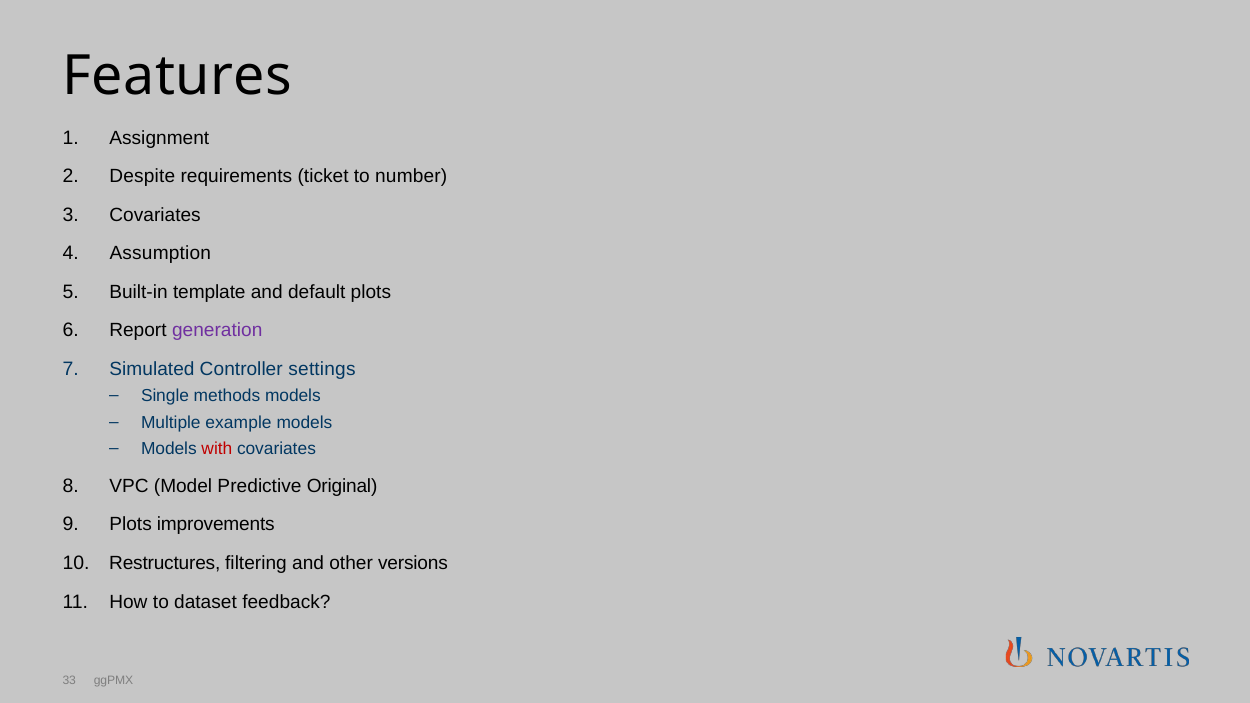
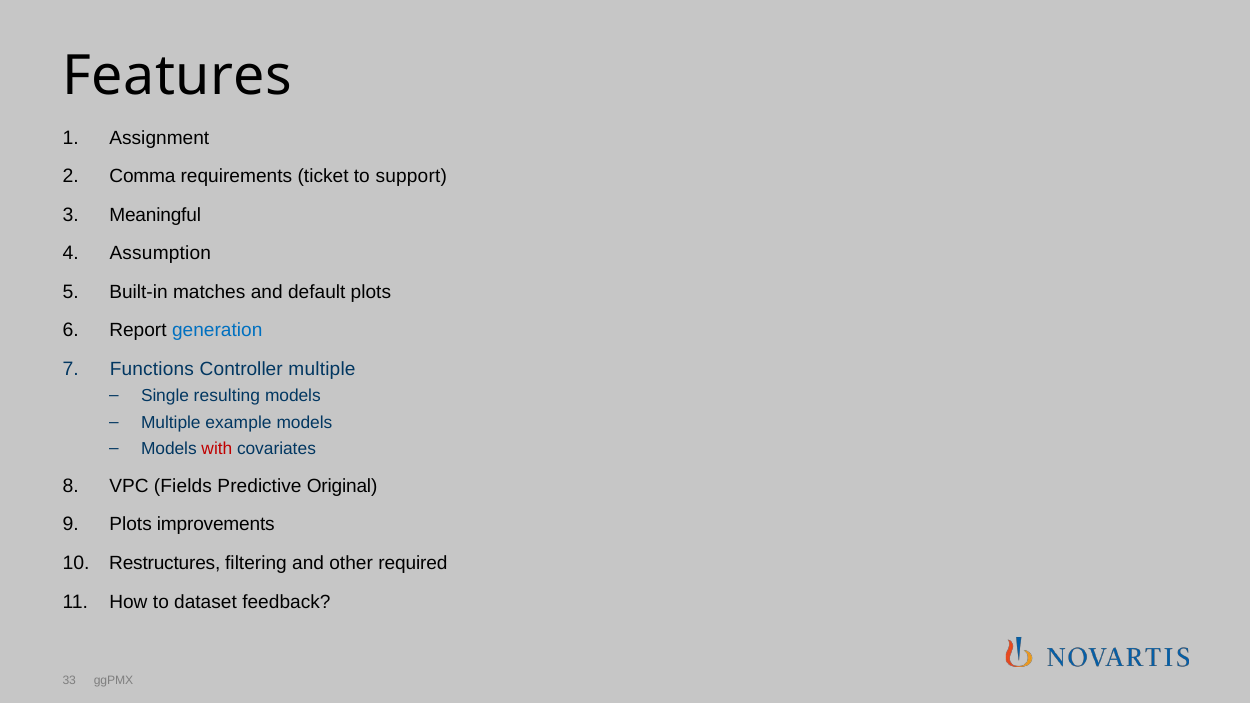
Despite: Despite -> Comma
number: number -> support
Covariates at (155, 215): Covariates -> Meaningful
template: template -> matches
generation colour: purple -> blue
Simulated: Simulated -> Functions
Controller settings: settings -> multiple
methods: methods -> resulting
Model: Model -> Fields
versions: versions -> required
